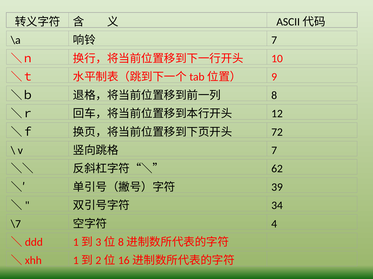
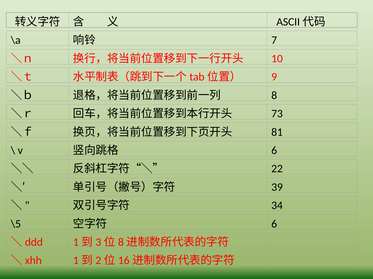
12: 12 -> 73
72: 72 -> 81
7 at (274, 151): 7 -> 6
62: 62 -> 22
\7: \7 -> \5
4 at (274, 224): 4 -> 6
